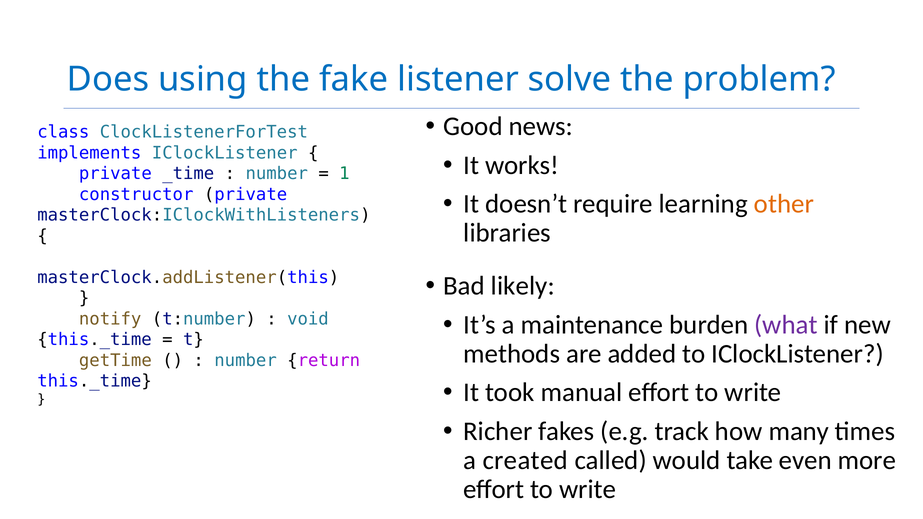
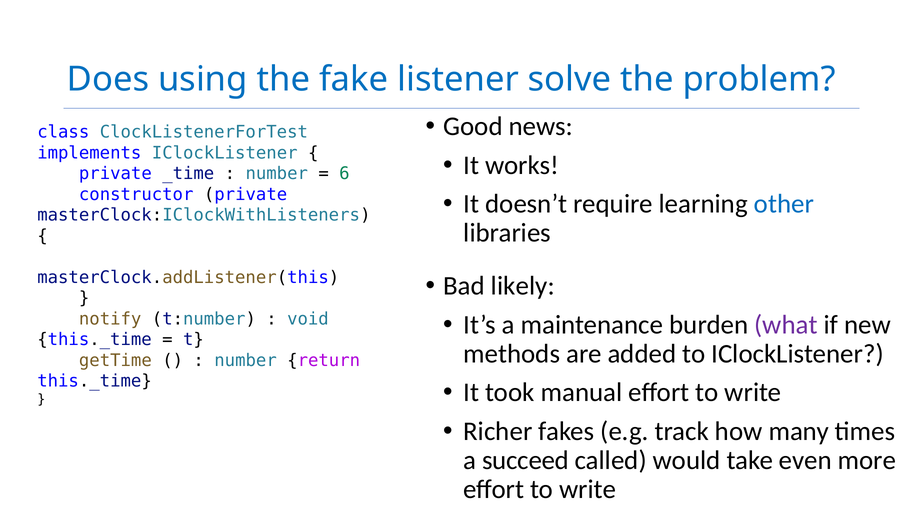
1: 1 -> 6
other colour: orange -> blue
created: created -> succeed
